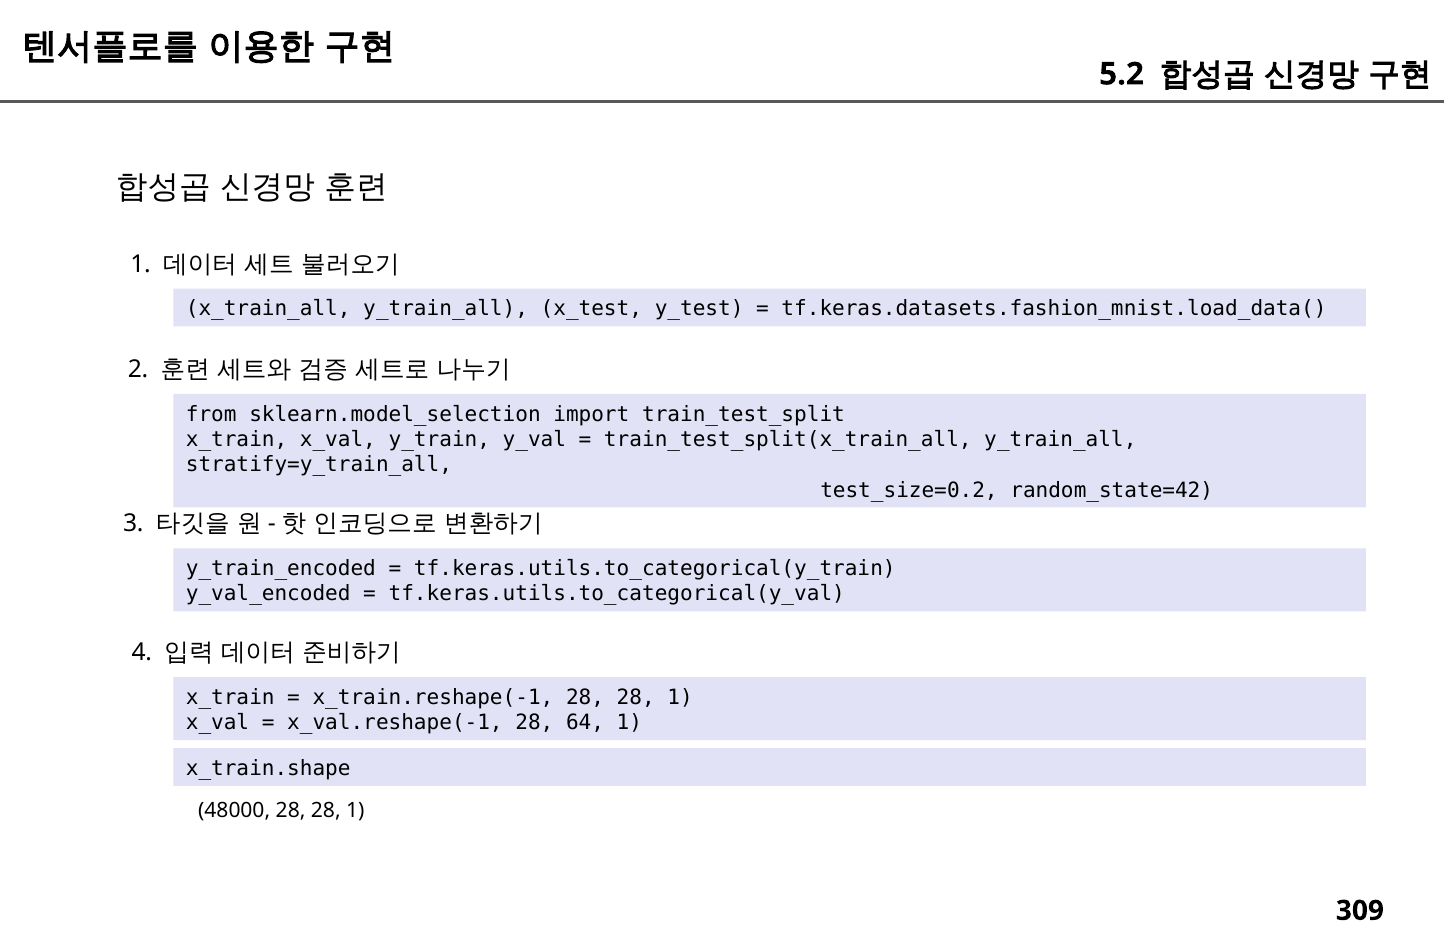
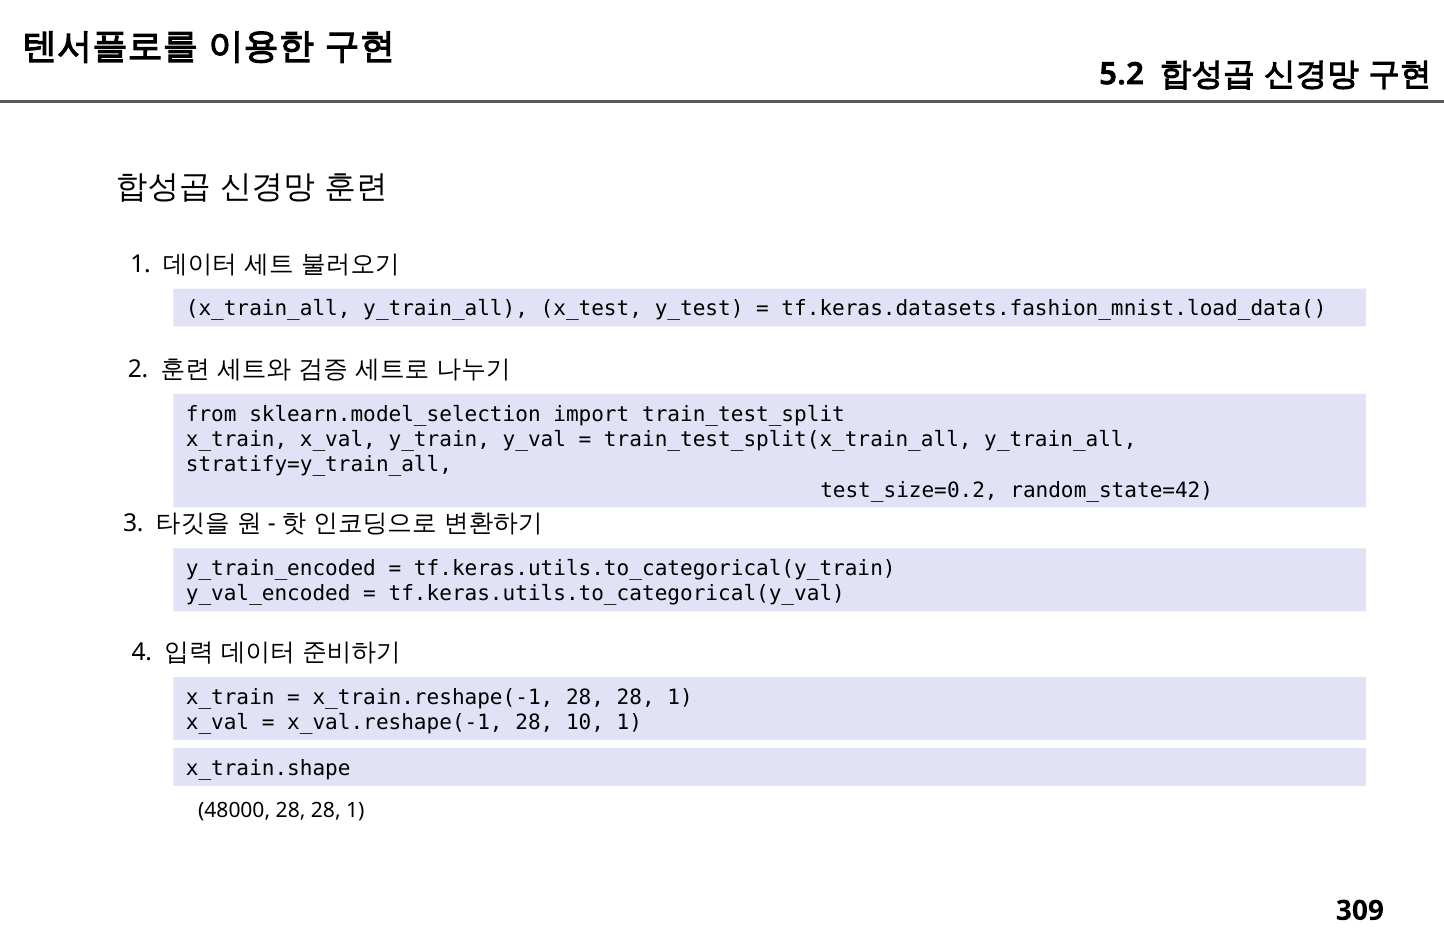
64: 64 -> 10
